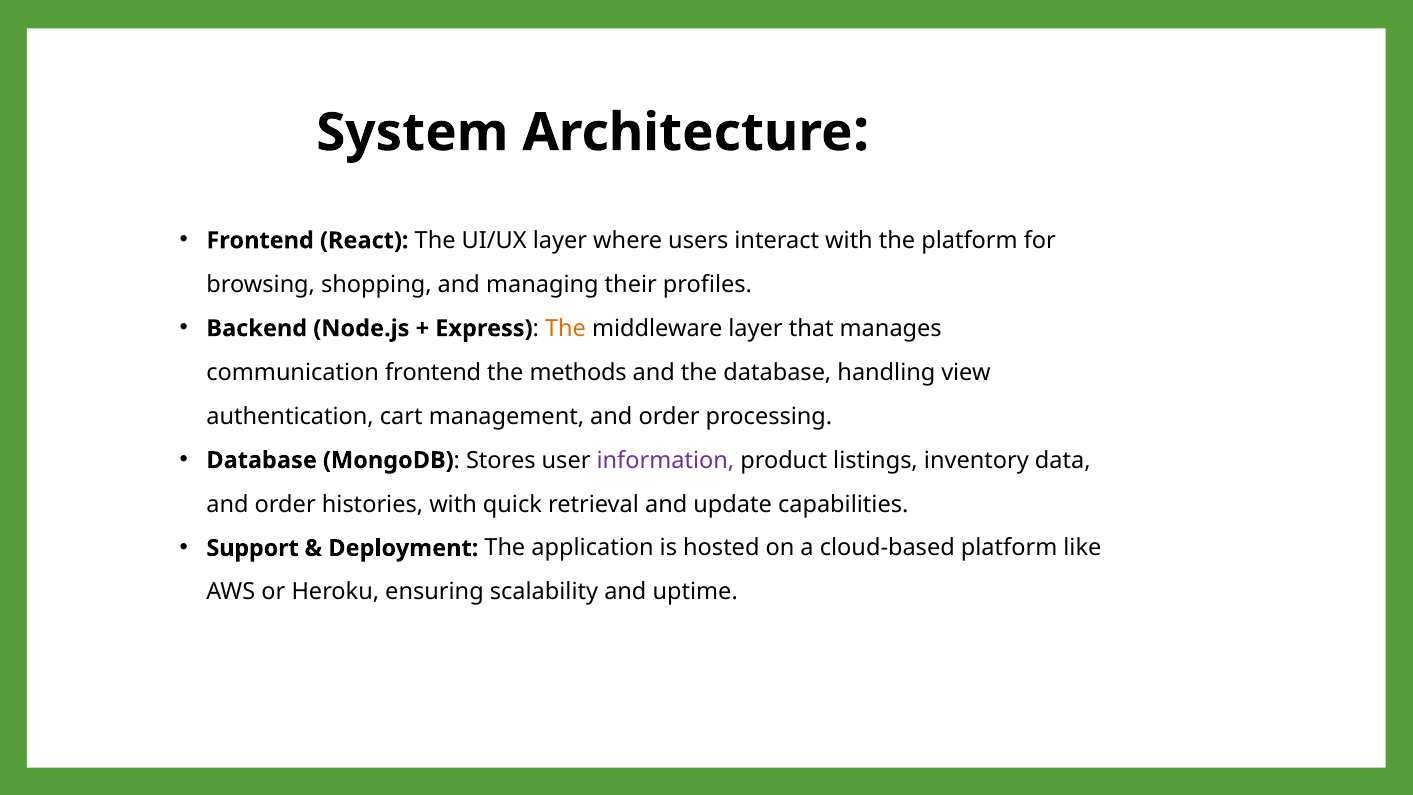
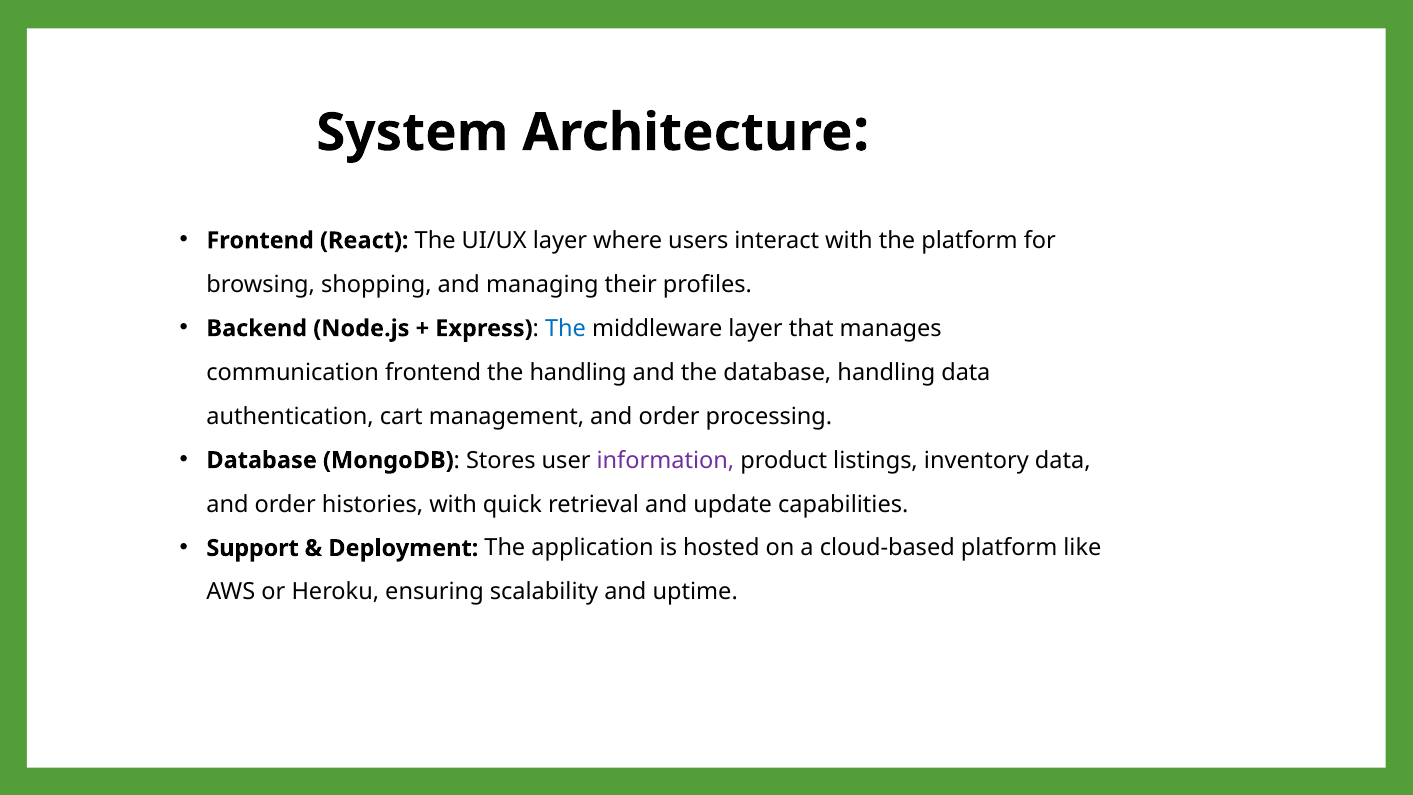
The at (566, 328) colour: orange -> blue
the methods: methods -> handling
handling view: view -> data
